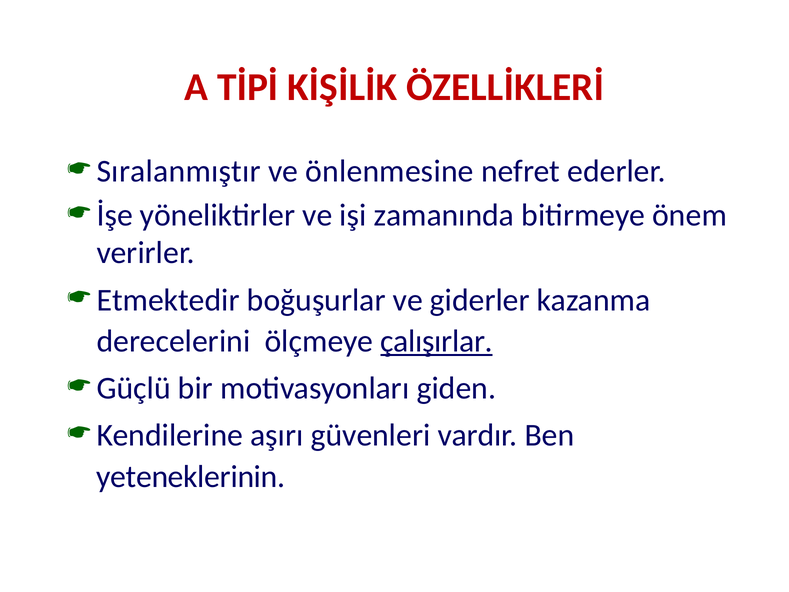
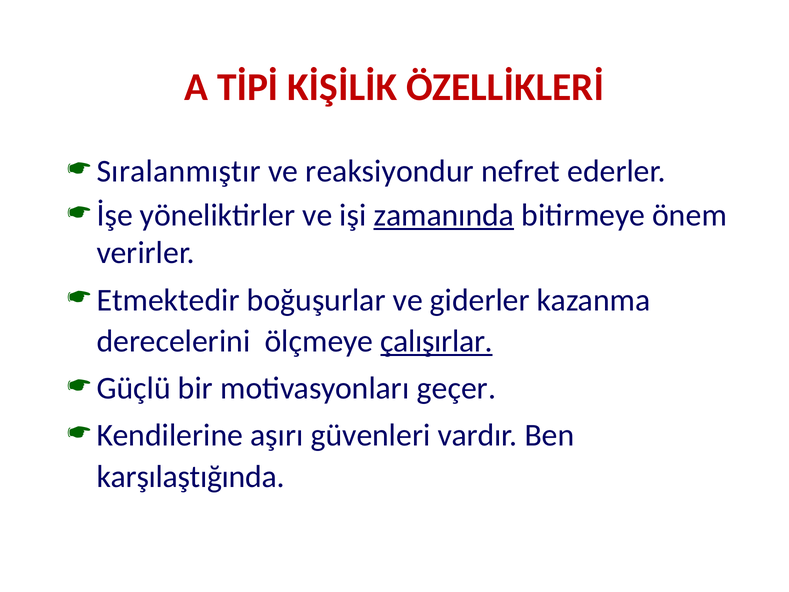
önlenmesine: önlenmesine -> reaksiyondur
zamanında underline: none -> present
giden: giden -> geçer
yeteneklerinin: yeteneklerinin -> karşılaştığında
